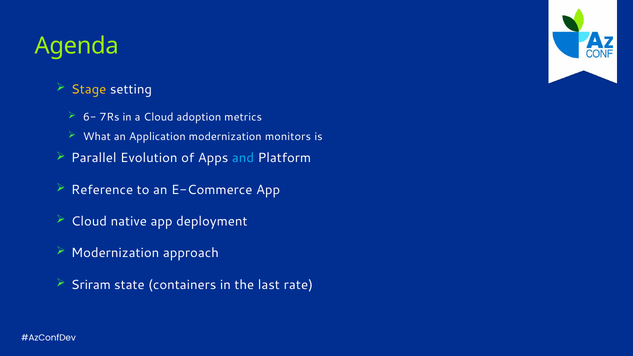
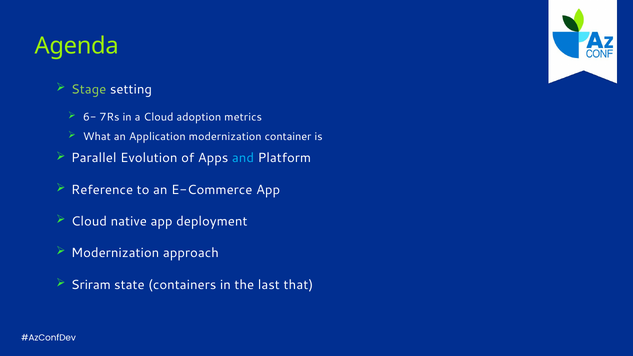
Stage colour: yellow -> light green
monitors: monitors -> container
rate: rate -> that
